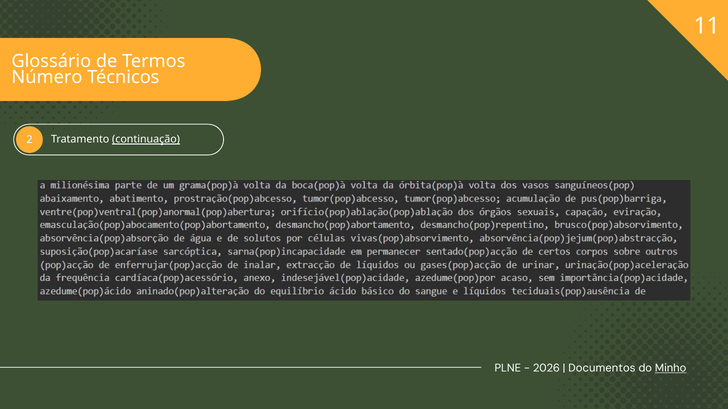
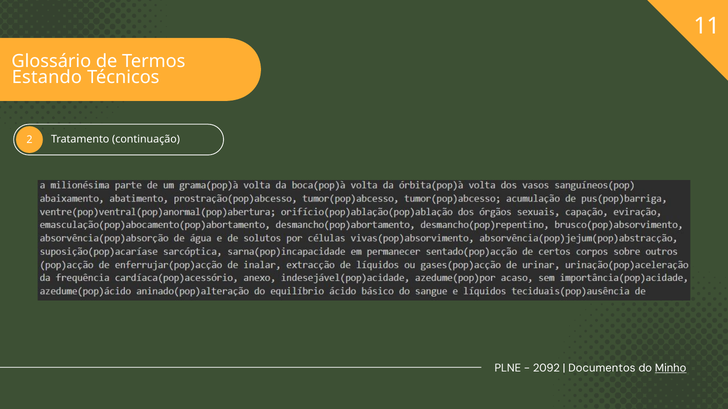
Número: Número -> Estando
continuação underline: present -> none
2026: 2026 -> 2092
